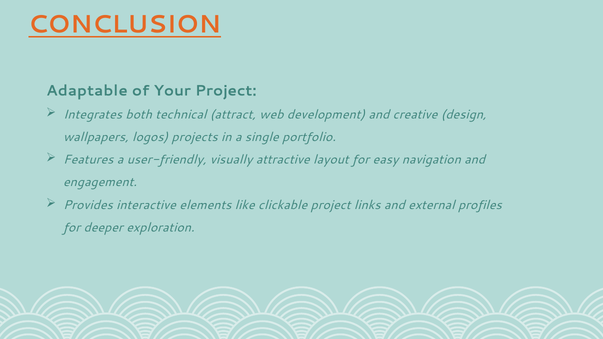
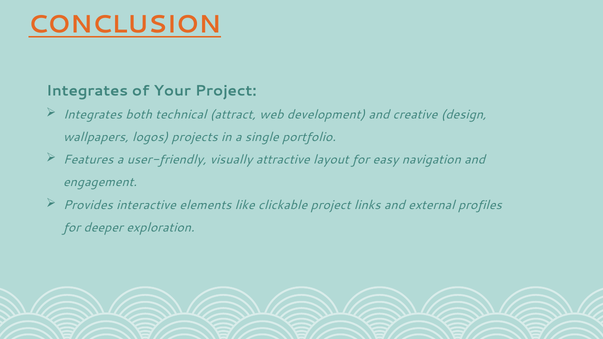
Adaptable at (87, 91): Adaptable -> Integrates
